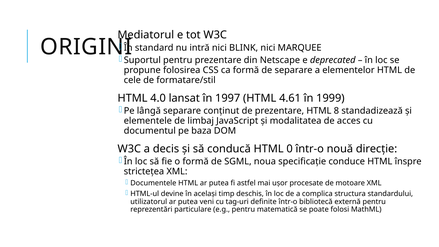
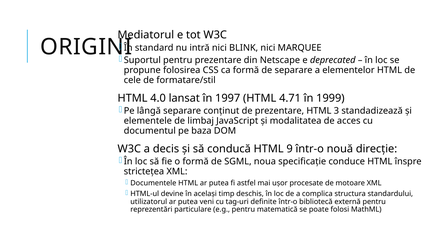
4.61: 4.61 -> 4.71
8: 8 -> 3
0: 0 -> 9
